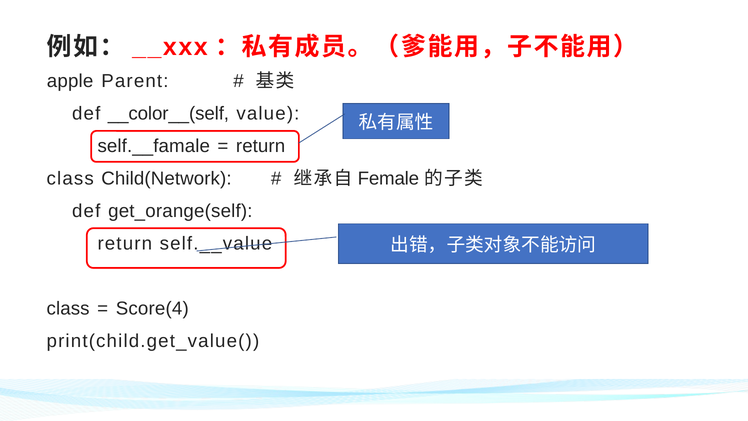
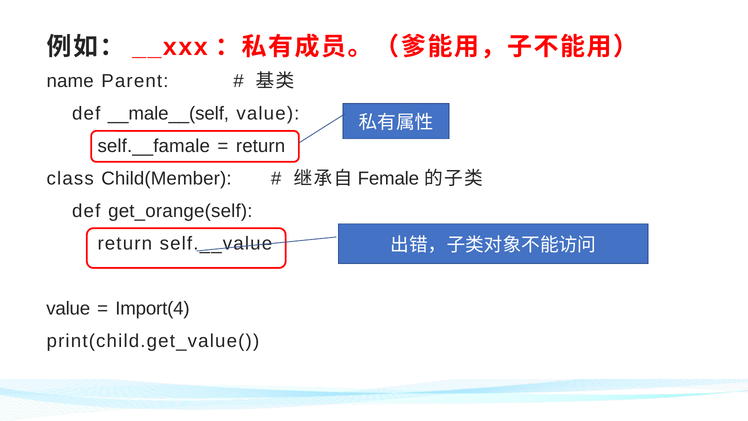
apple: apple -> name
__color__(self: __color__(self -> __male__(self
Child(Network: Child(Network -> Child(Member
class at (68, 309): class -> value
Score(4: Score(4 -> Import(4
